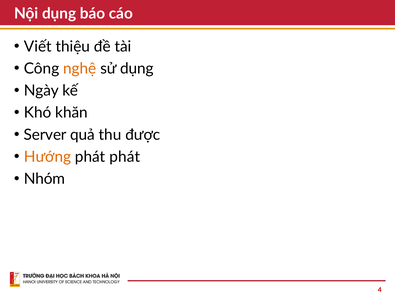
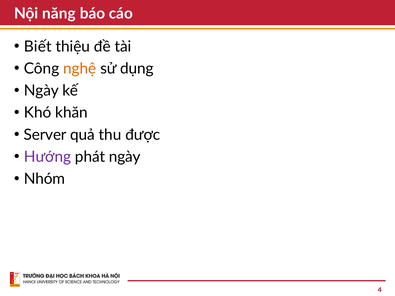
Nội dụng: dụng -> năng
Viết: Viết -> Biết
Hướng colour: orange -> purple
phát phát: phát -> ngày
